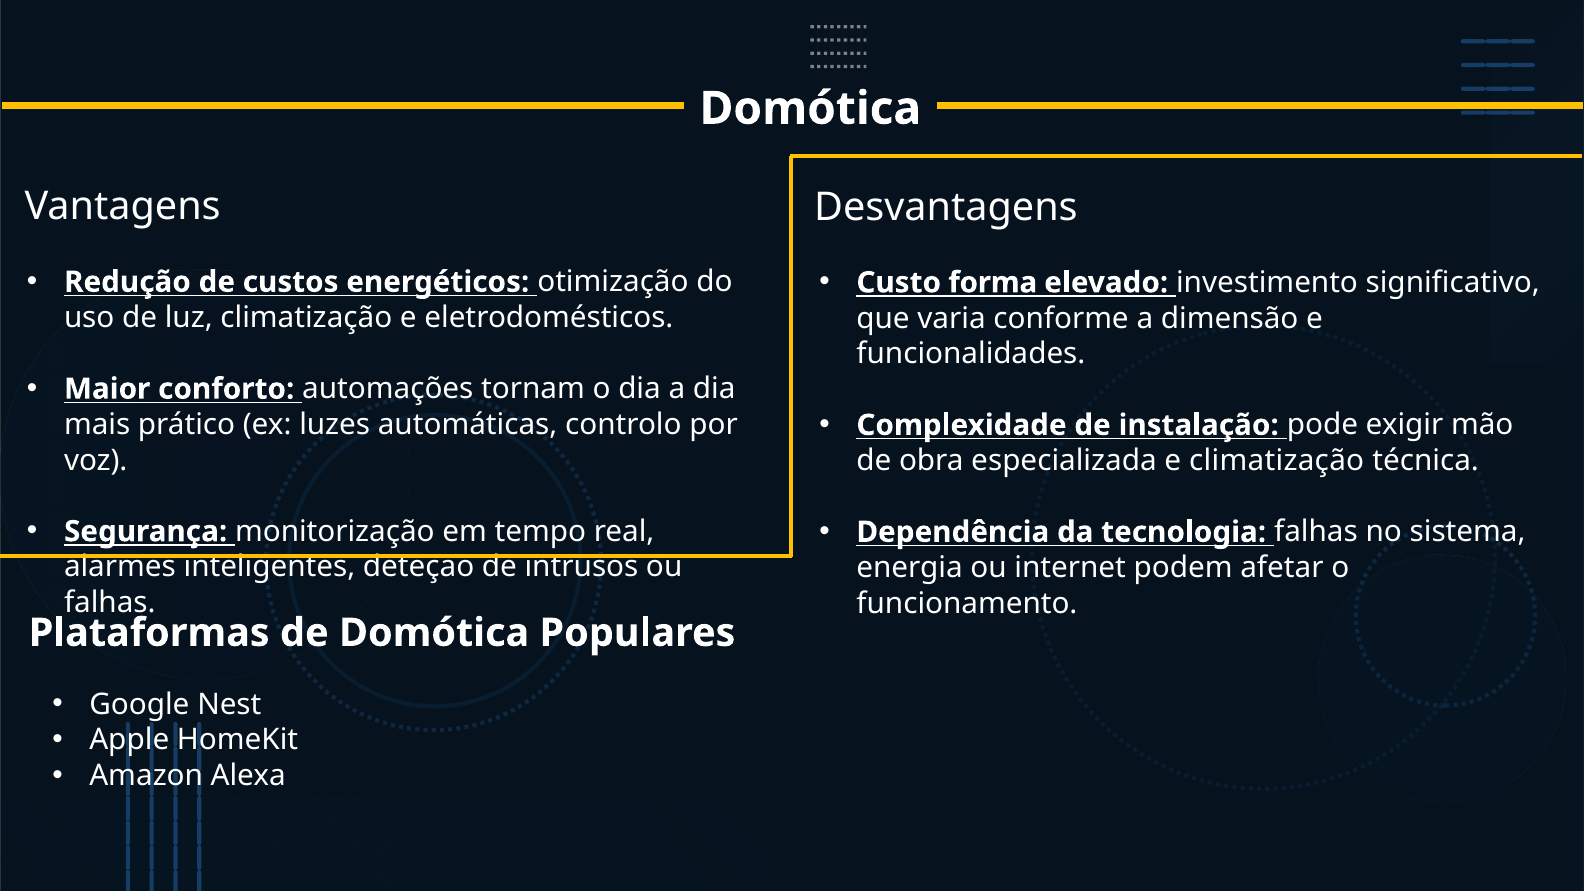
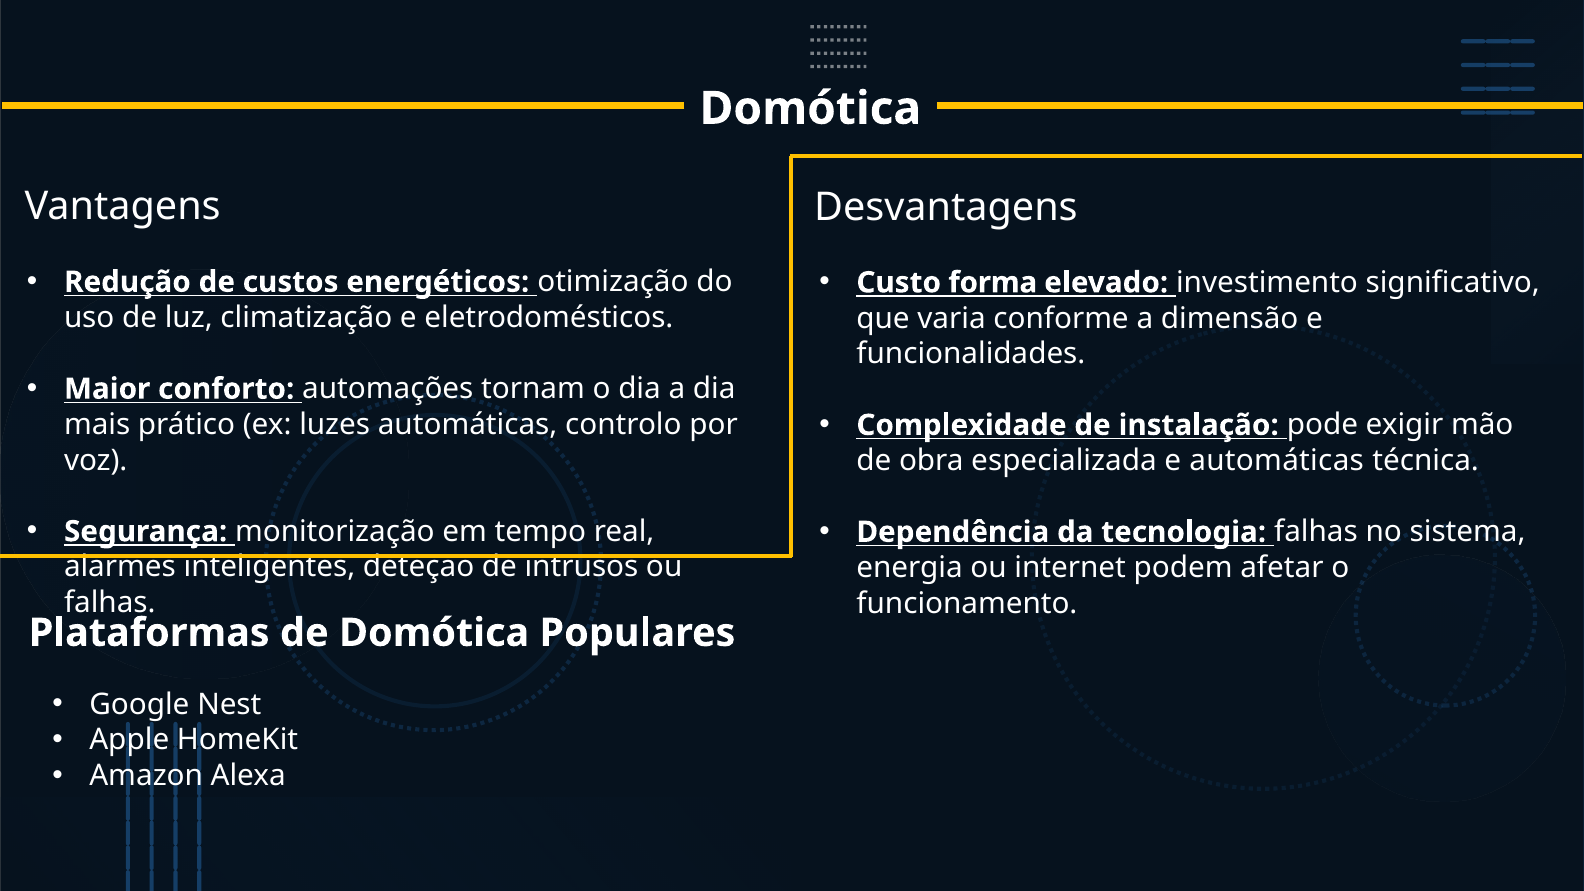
e climatização: climatização -> automáticas
